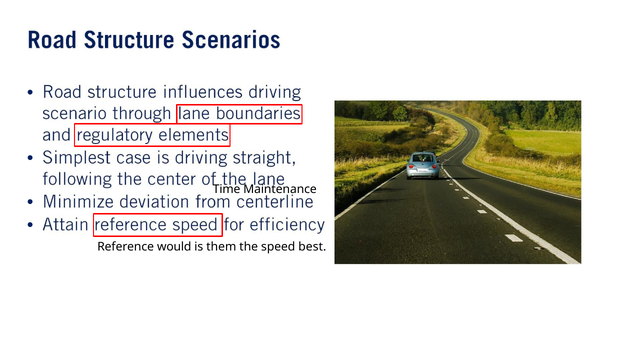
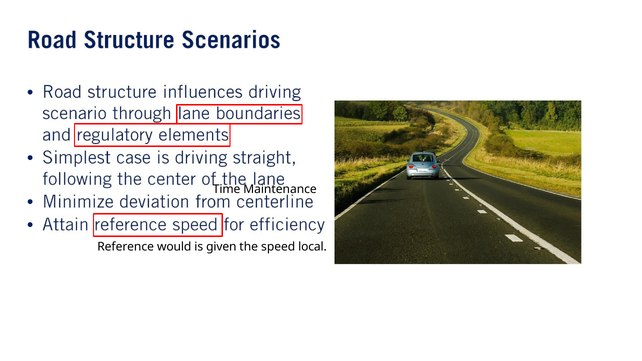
them: them -> given
best: best -> local
